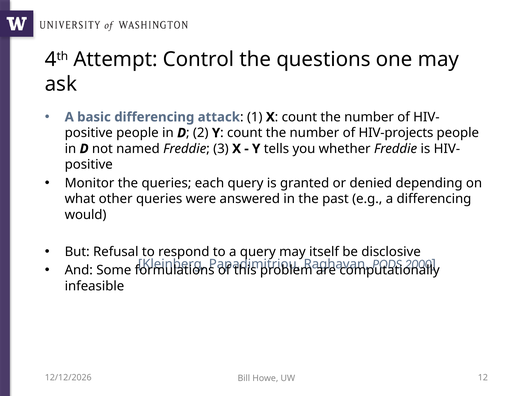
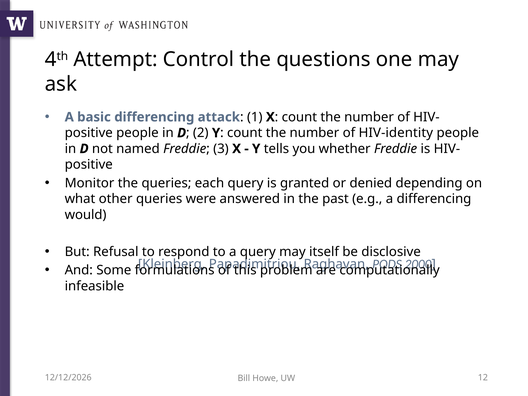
HIV-projects: HIV-projects -> HIV-identity
